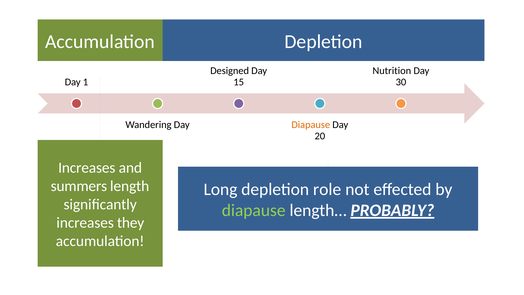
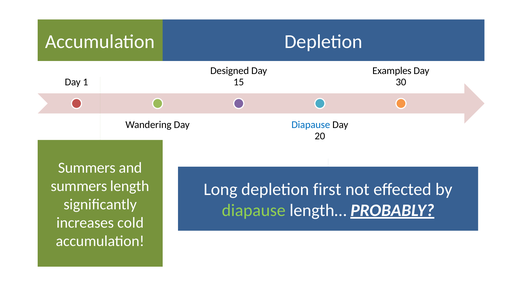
Nutrition: Nutrition -> Examples
Diapause at (311, 125) colour: orange -> blue
Increases at (87, 168): Increases -> Summers
role: role -> first
they: they -> cold
